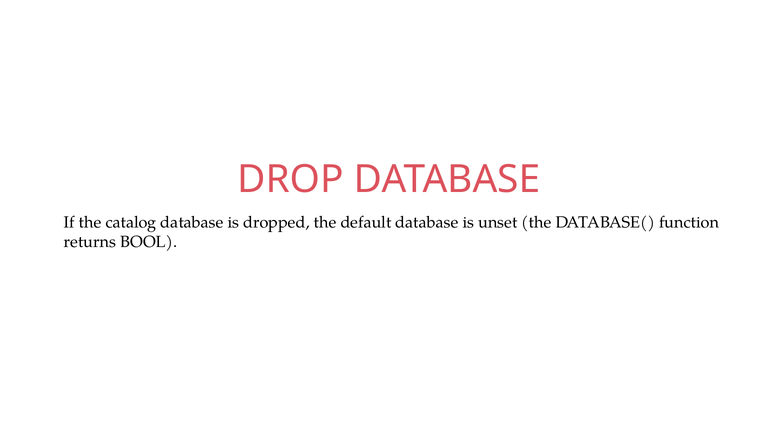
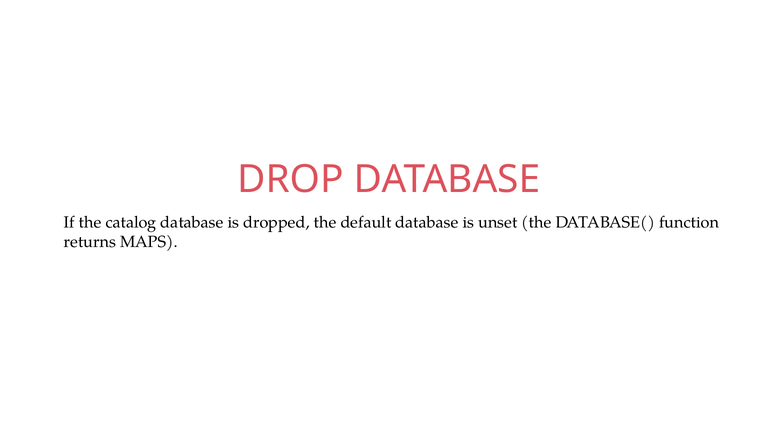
BOOL: BOOL -> MAPS
